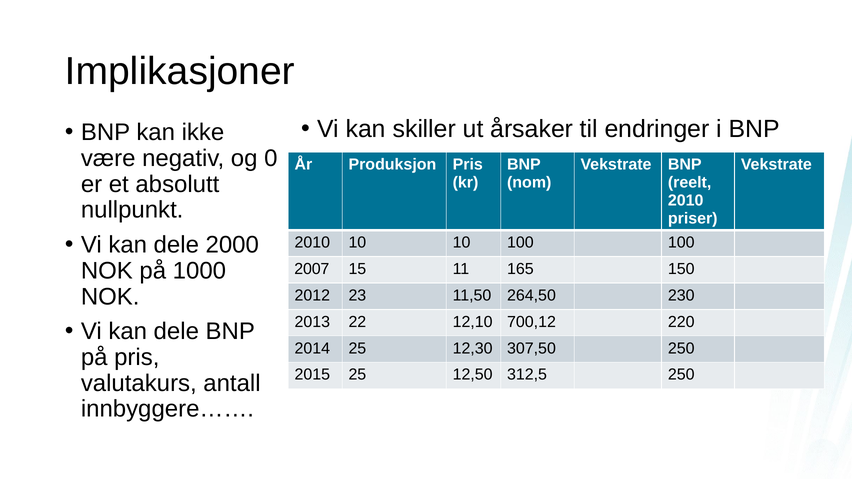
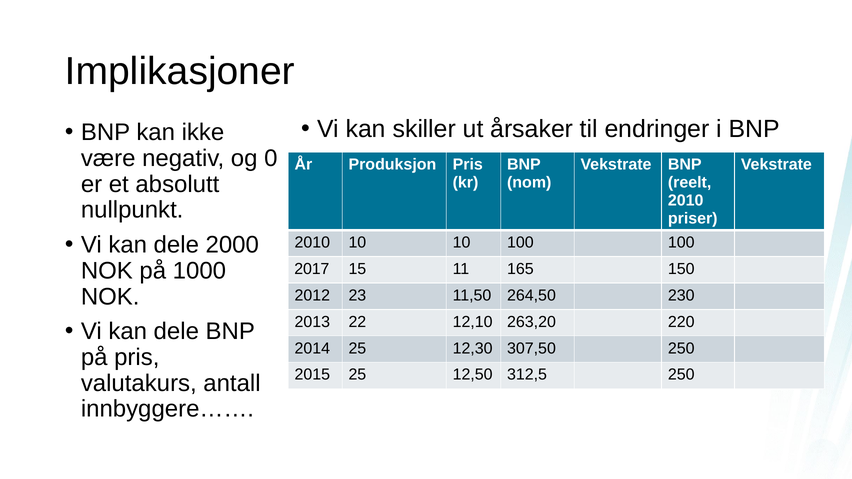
2007: 2007 -> 2017
700,12: 700,12 -> 263,20
